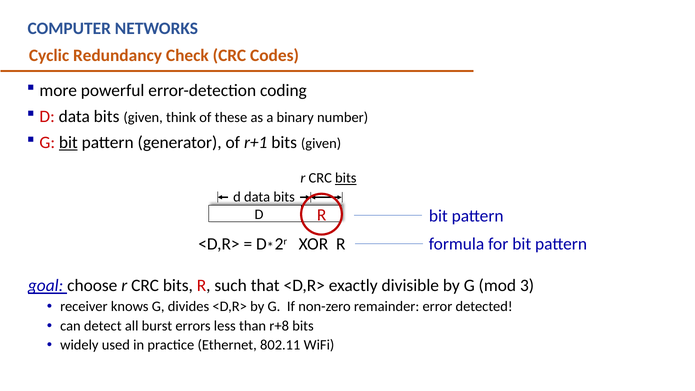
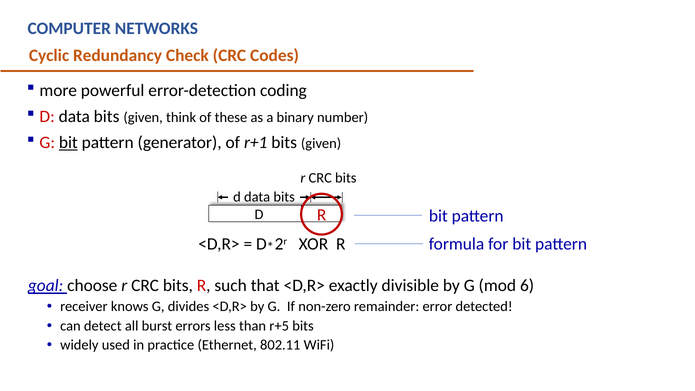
bits at (346, 178) underline: present -> none
3: 3 -> 6
r+8: r+8 -> r+5
